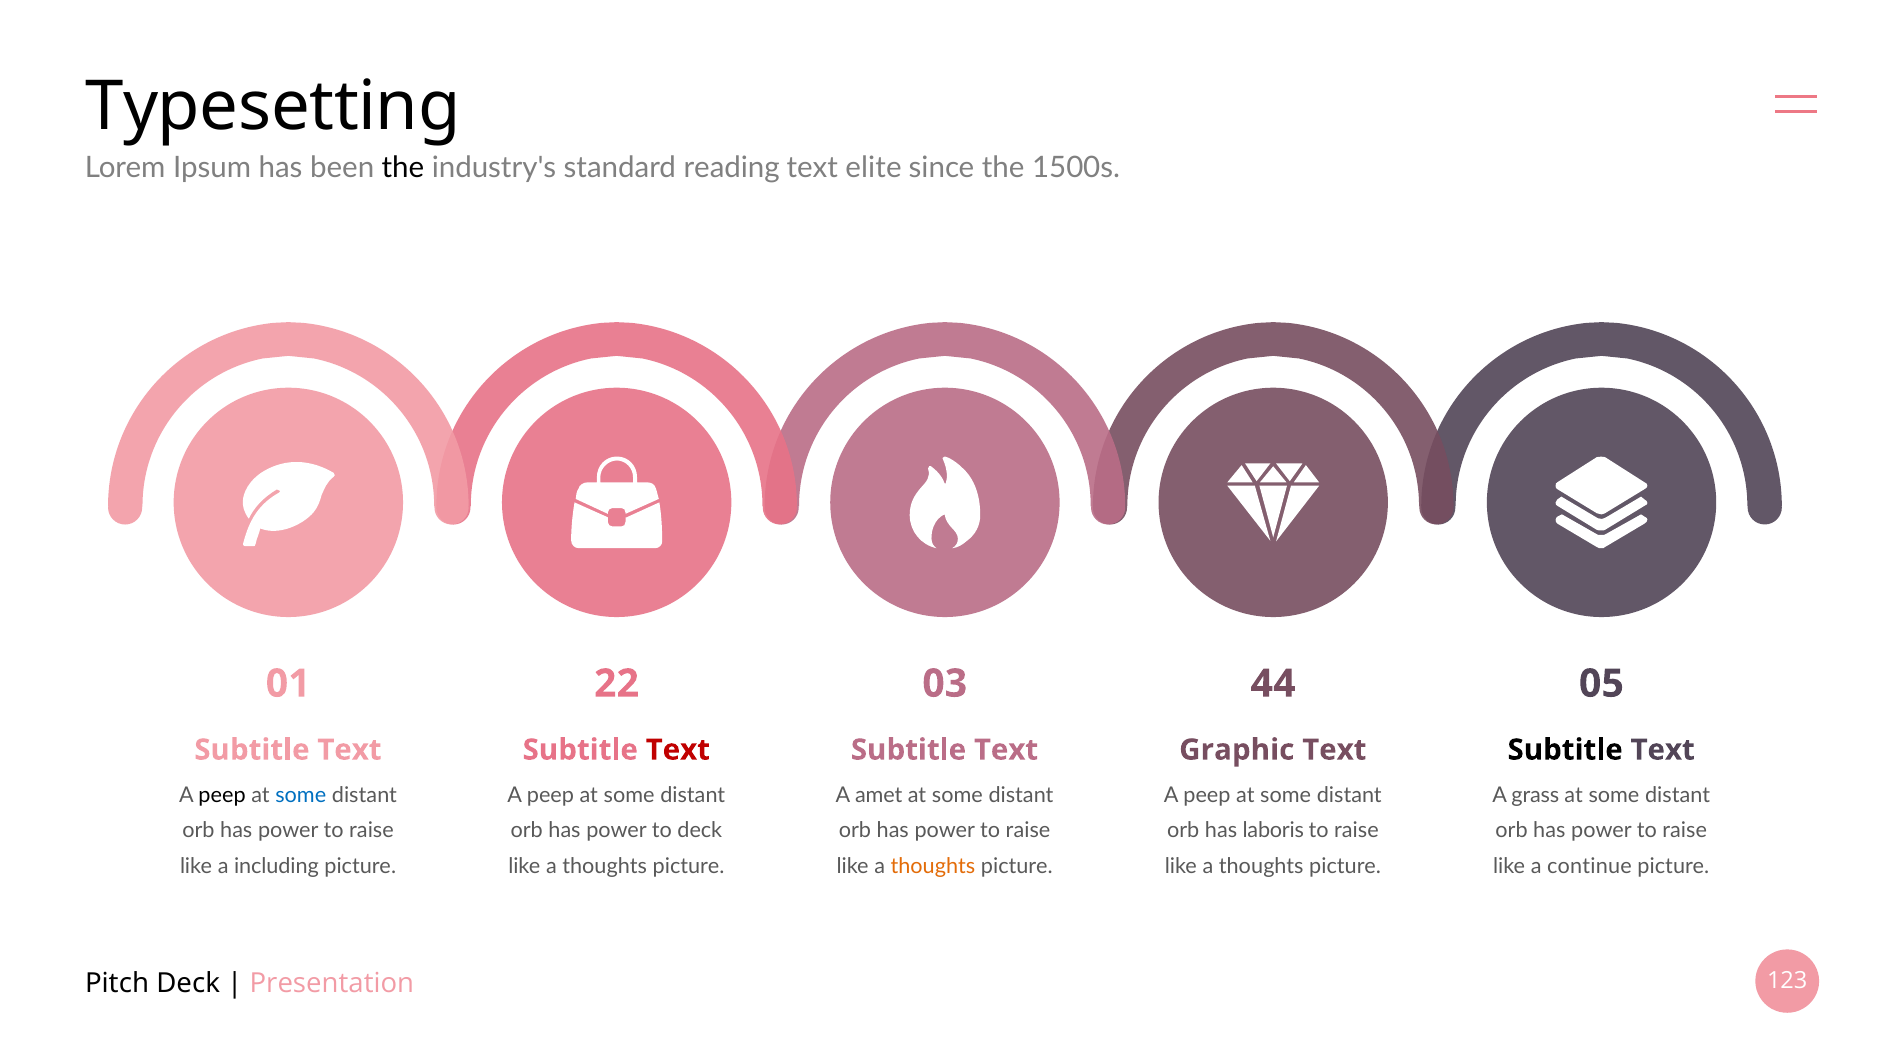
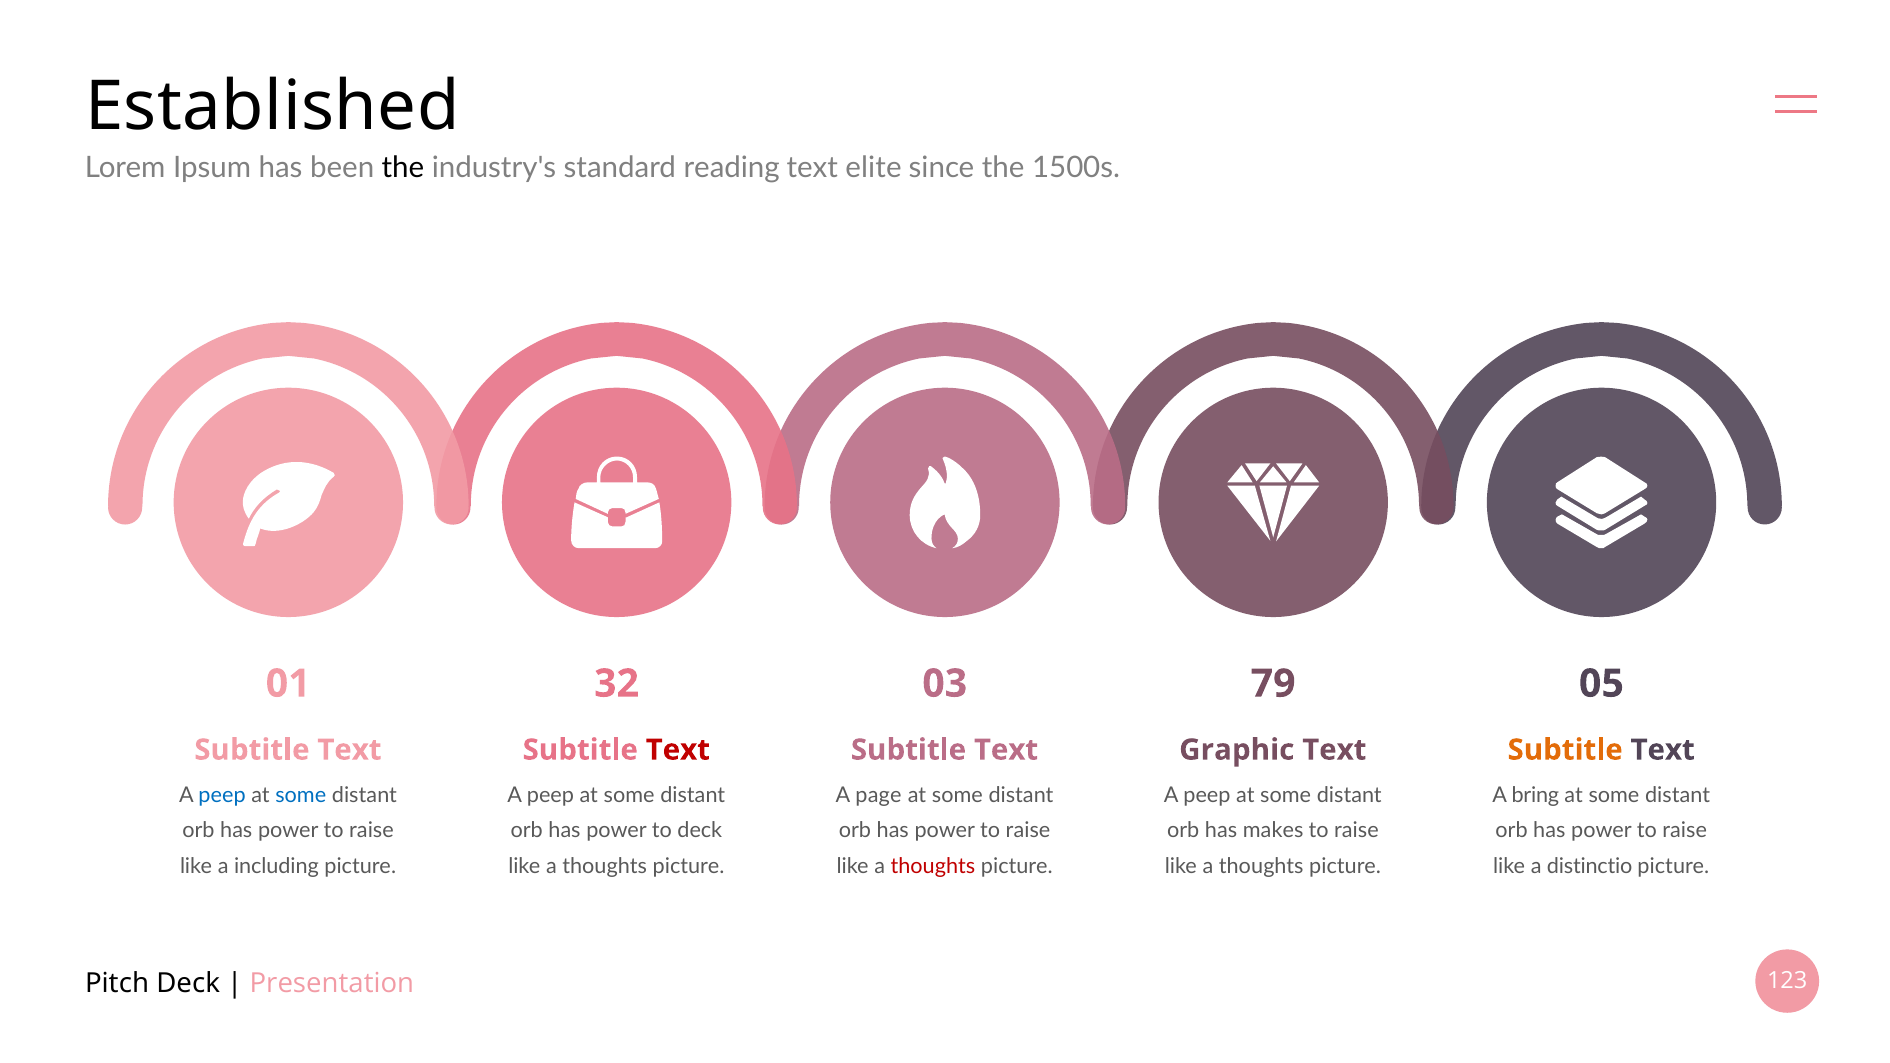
Typesetting: Typesetting -> Established
22: 22 -> 32
44: 44 -> 79
Subtitle at (1565, 750) colour: black -> orange
peep at (222, 795) colour: black -> blue
amet: amet -> page
grass: grass -> bring
laboris: laboris -> makes
thoughts at (933, 866) colour: orange -> red
continue: continue -> distinctio
